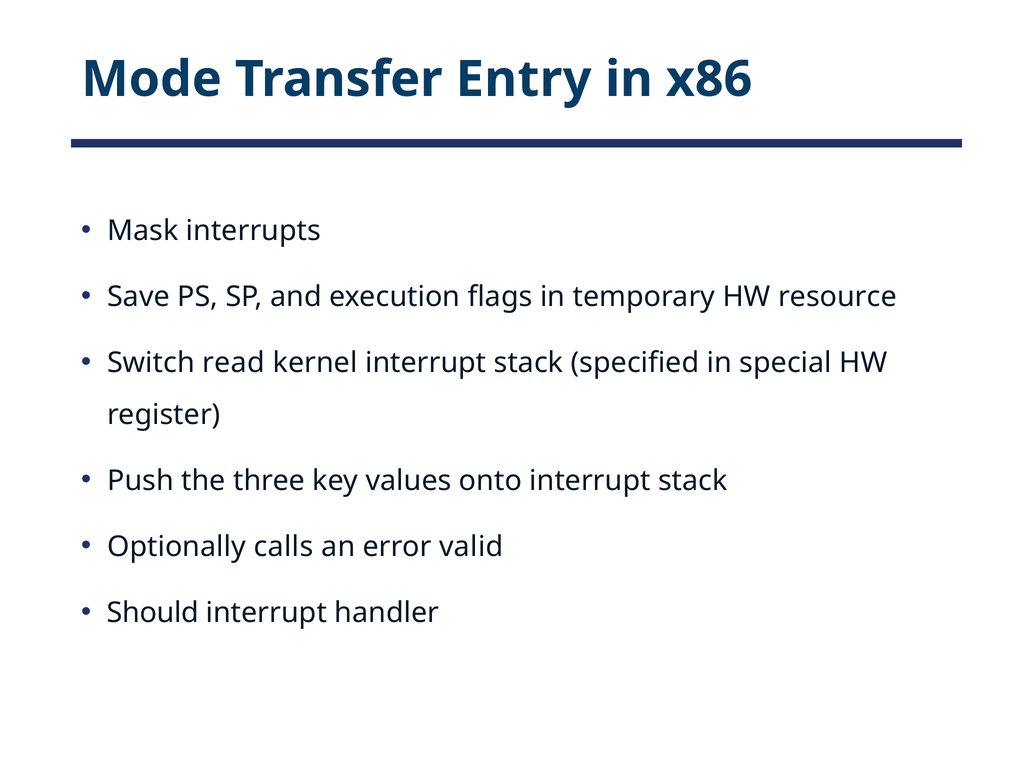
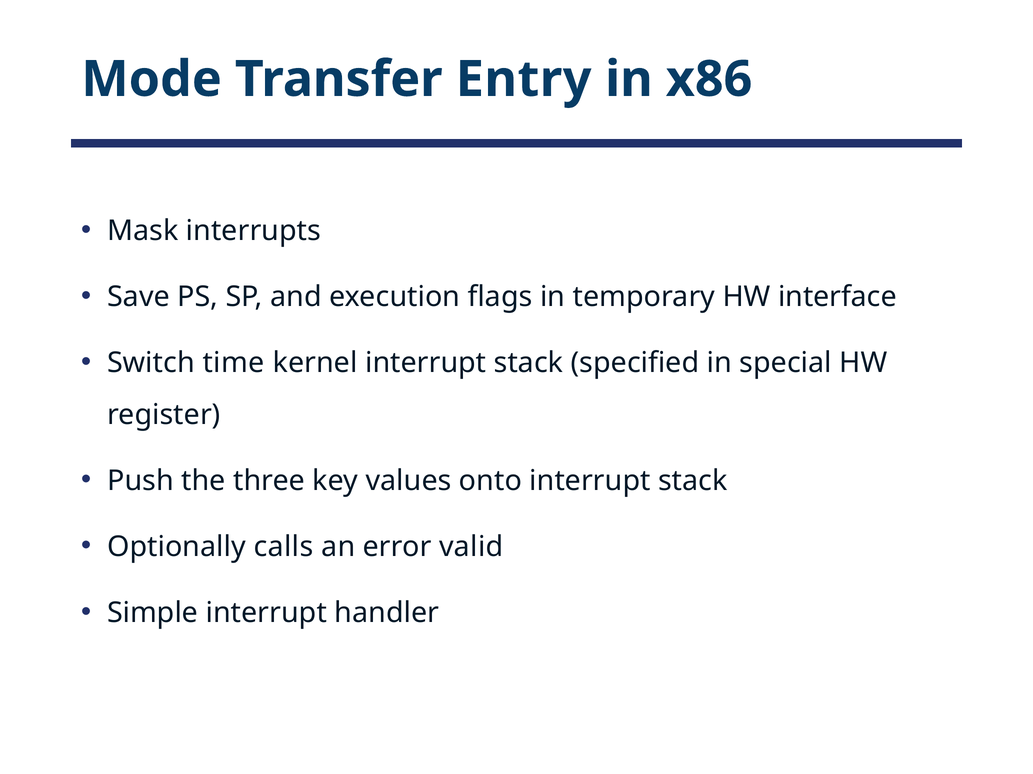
resource: resource -> interface
read: read -> time
Should: Should -> Simple
